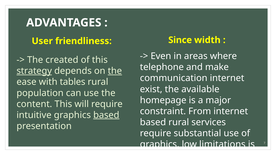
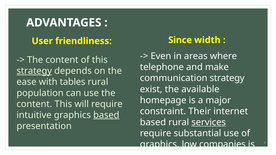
created at (62, 60): created -> content
the at (115, 71) underline: present -> none
communication internet: internet -> strategy
From: From -> Their
services underline: none -> present
low limitations: limitations -> companies
